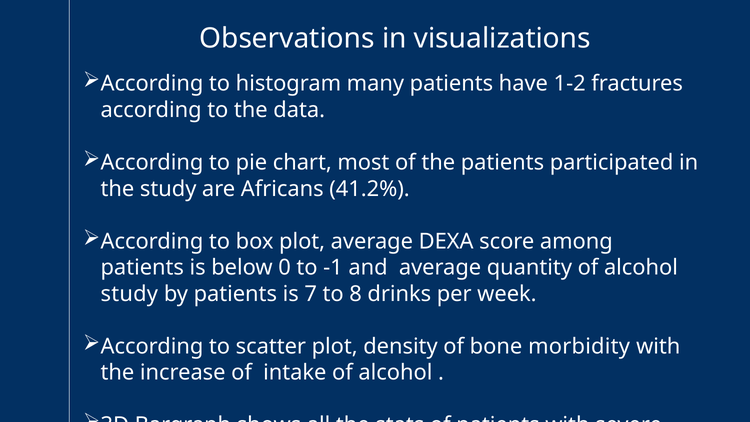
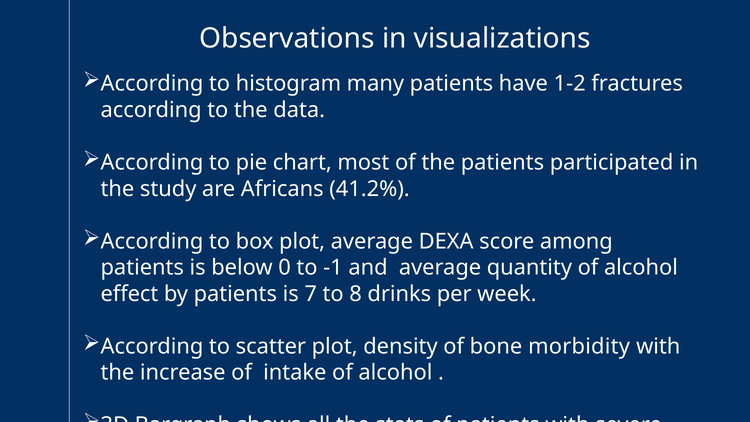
study at (129, 294): study -> effect
